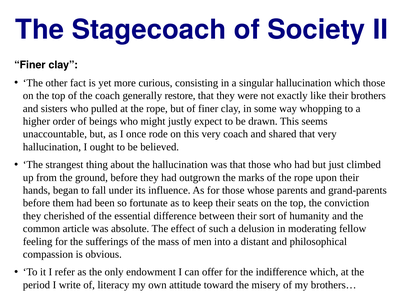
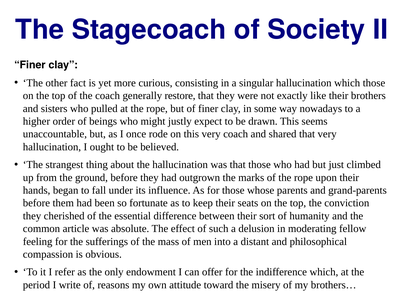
whopping: whopping -> nowadays
literacy: literacy -> reasons
